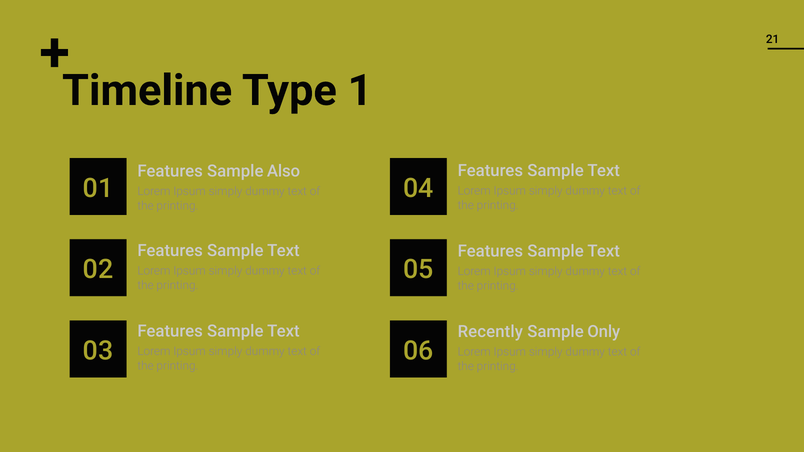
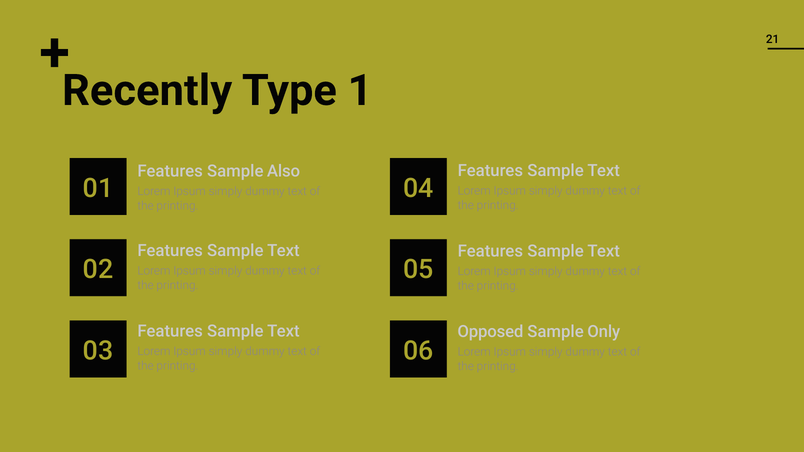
Timeline: Timeline -> Recently
Recently: Recently -> Opposed
